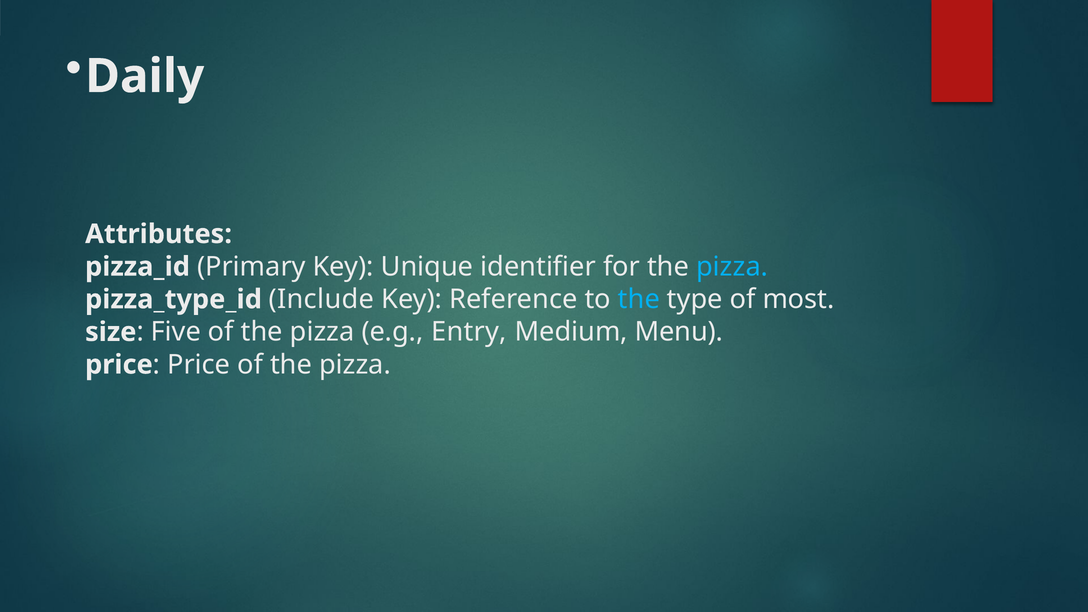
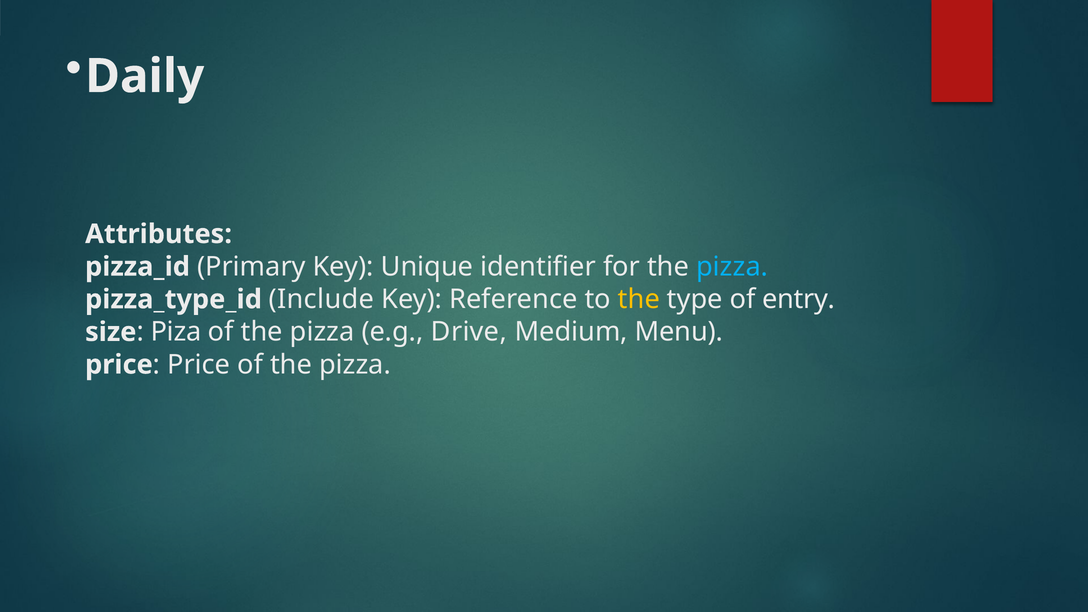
the at (639, 299) colour: light blue -> yellow
most: most -> entry
Five: Five -> Piza
Entry: Entry -> Drive
